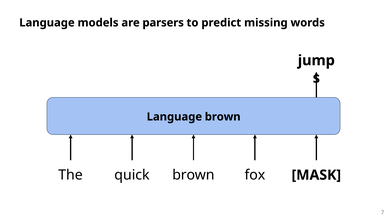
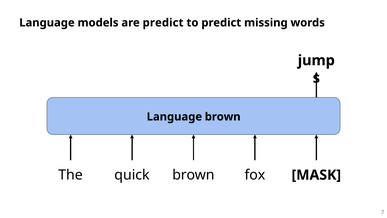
are parsers: parsers -> predict
